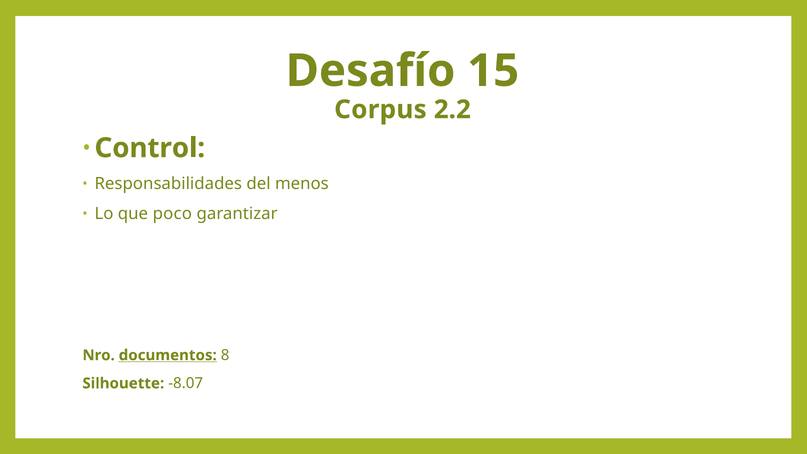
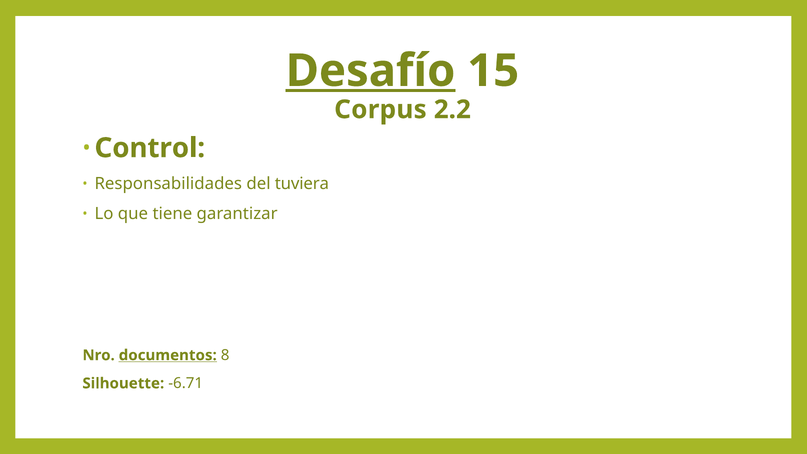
Desafío underline: none -> present
menos: menos -> tuviera
poco: poco -> tiene
-8.07: -8.07 -> -6.71
